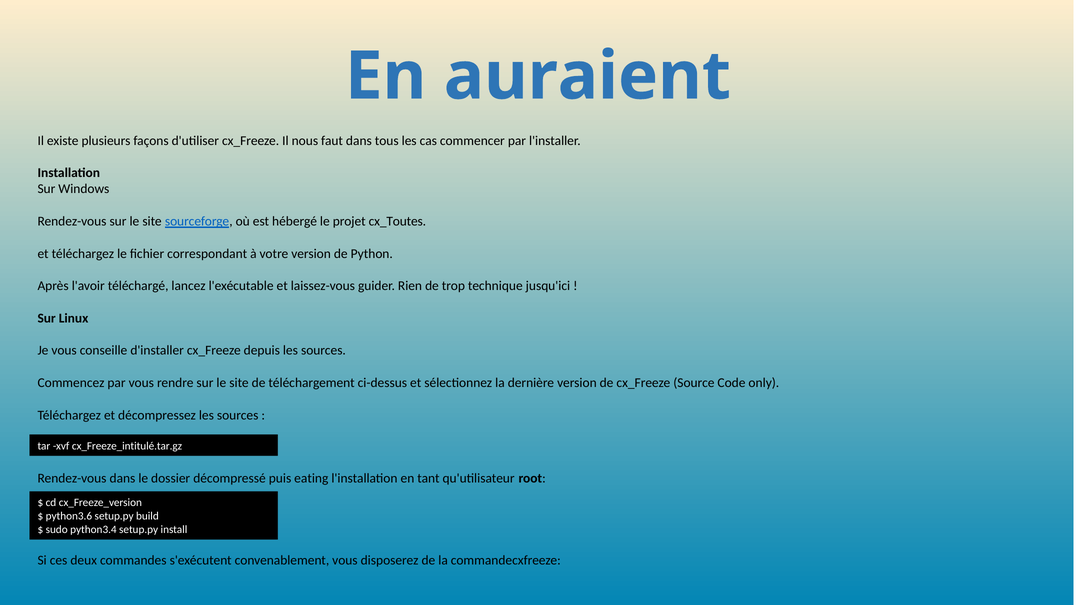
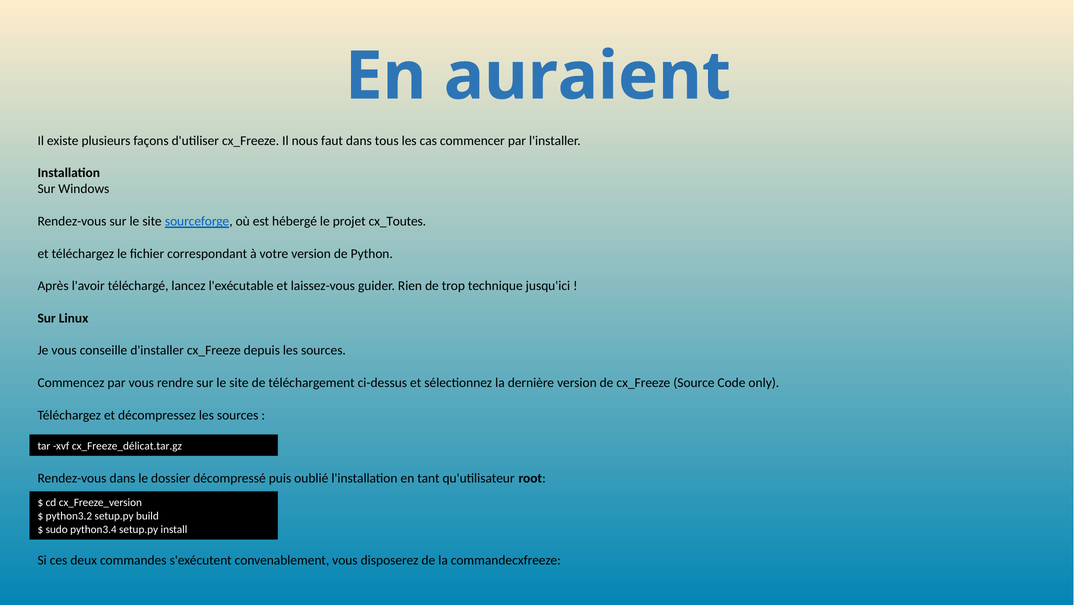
cx_Freeze_intitulé.tar.gz: cx_Freeze_intitulé.tar.gz -> cx_Freeze_délicat.tar.gz
eating: eating -> oublié
python3.6: python3.6 -> python3.2
